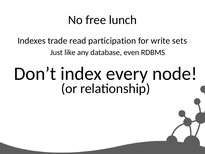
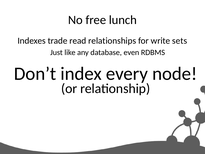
participation: participation -> relationships
